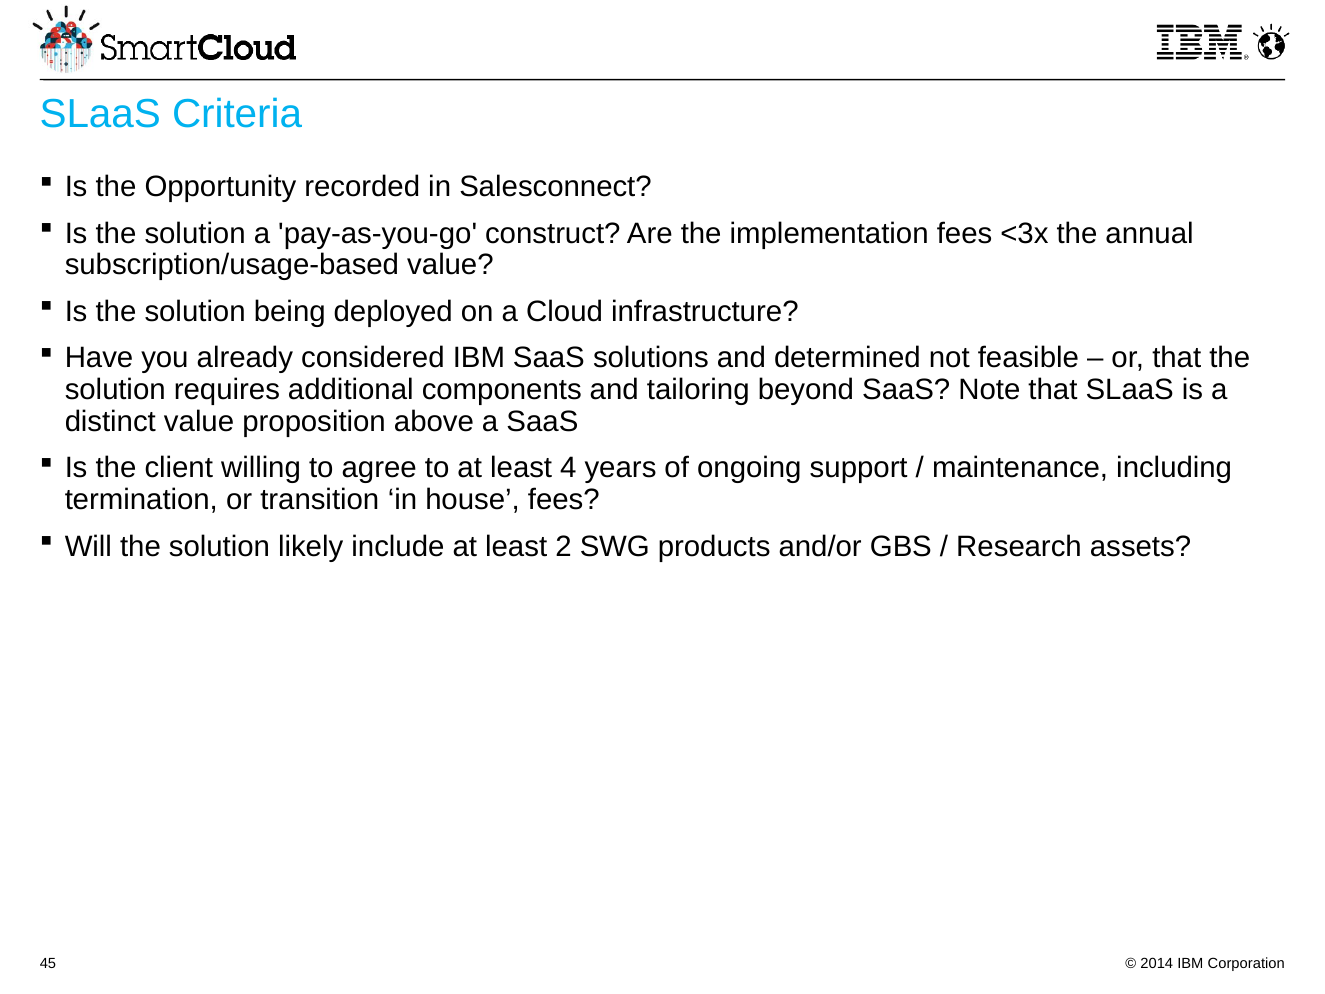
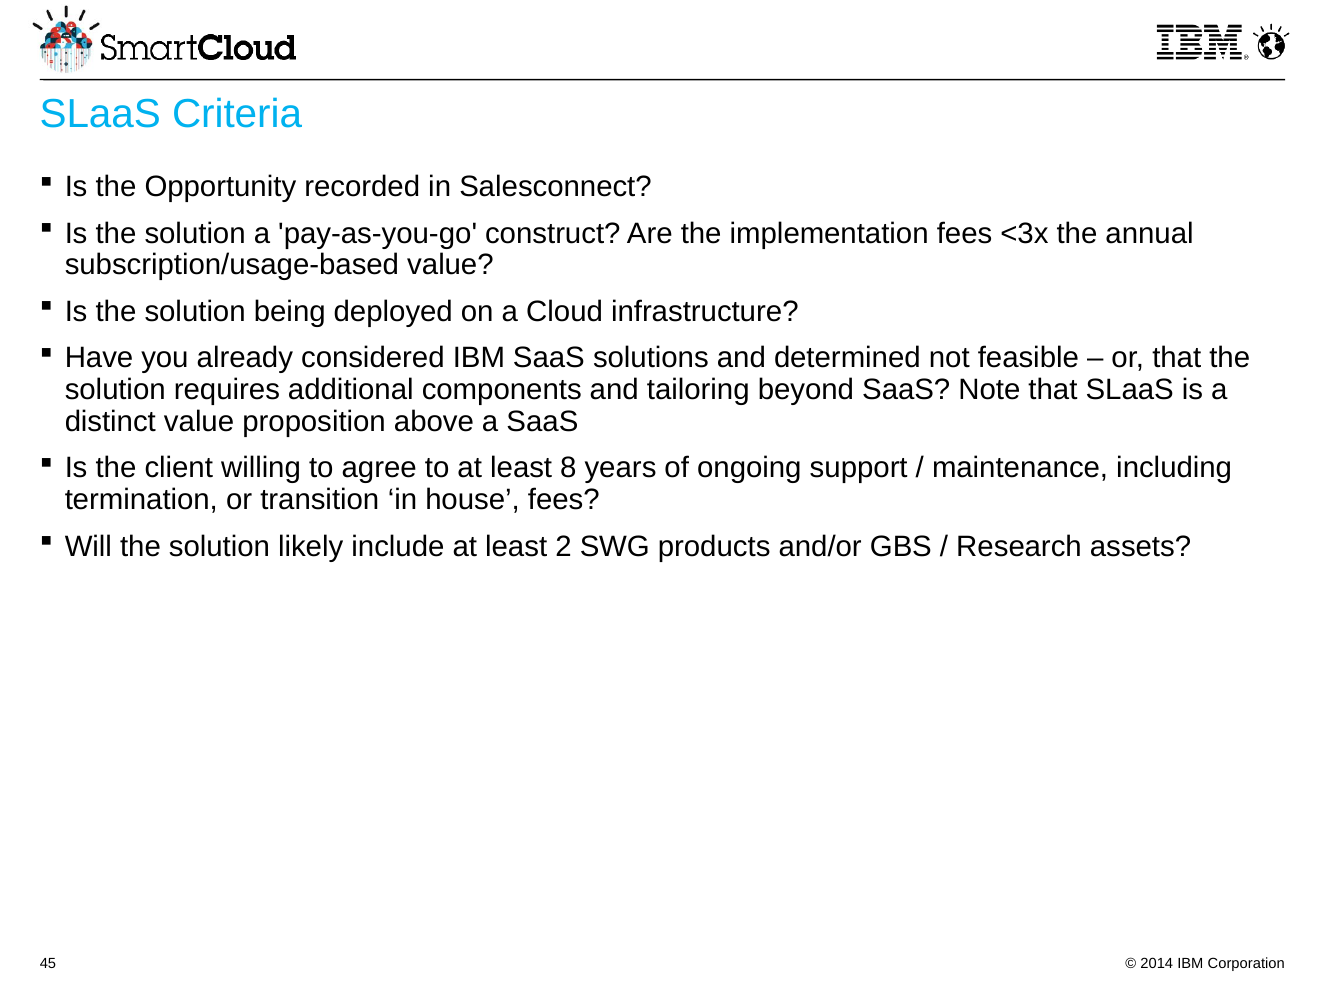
4: 4 -> 8
